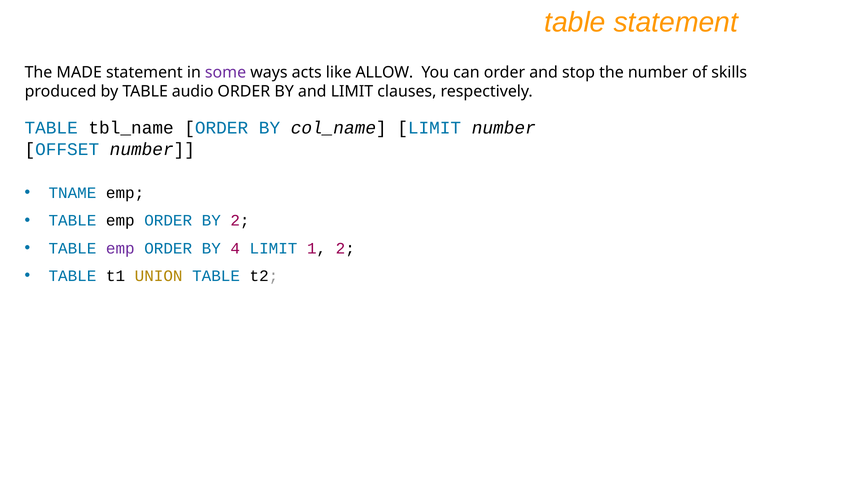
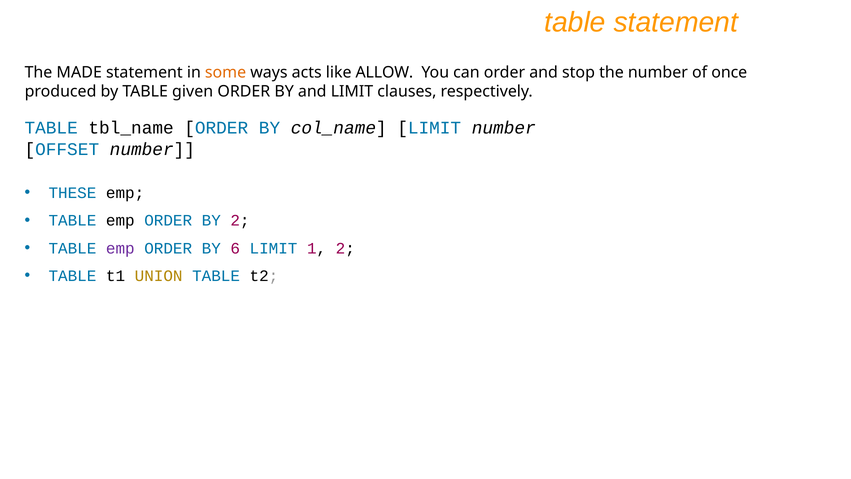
some colour: purple -> orange
skills: skills -> once
audio: audio -> given
TNAME: TNAME -> THESE
4: 4 -> 6
